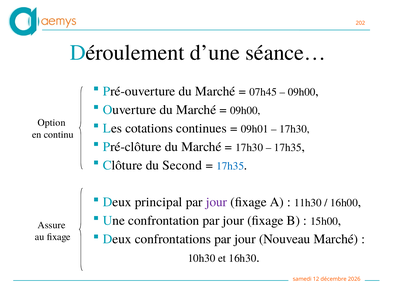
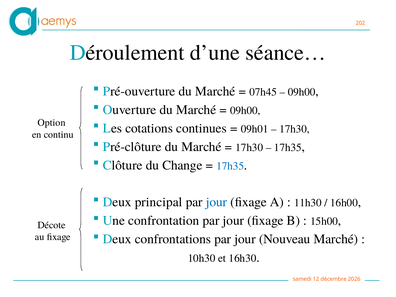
Second: Second -> Change
jour at (216, 202) colour: purple -> blue
Assure: Assure -> Décote
